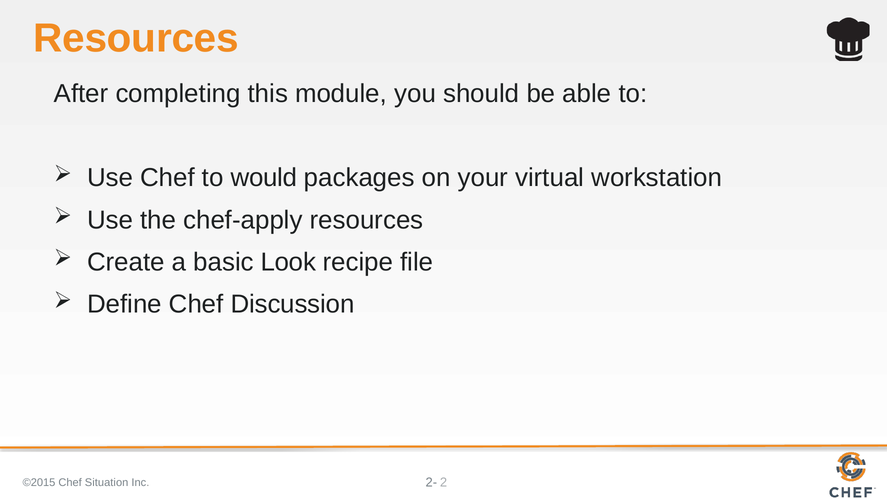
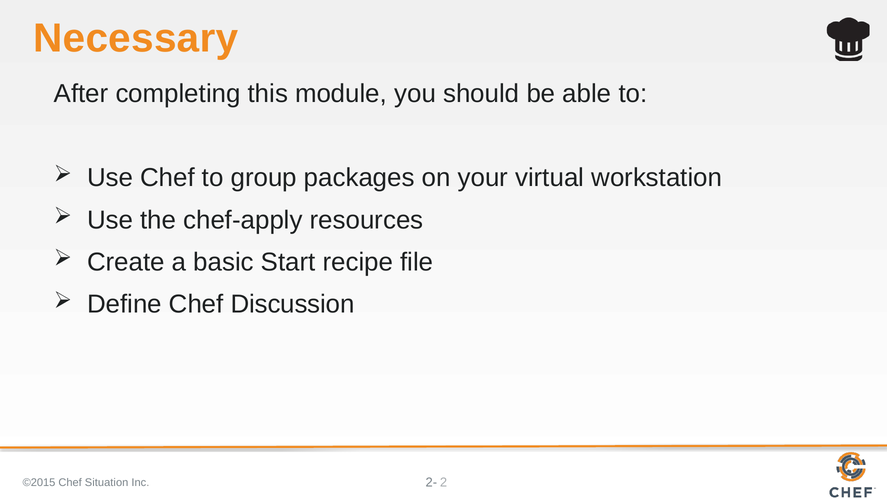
Resources at (136, 38): Resources -> Necessary
would: would -> group
Look: Look -> Start
